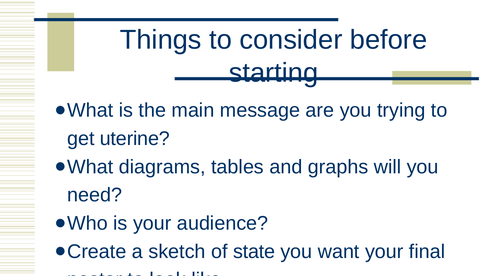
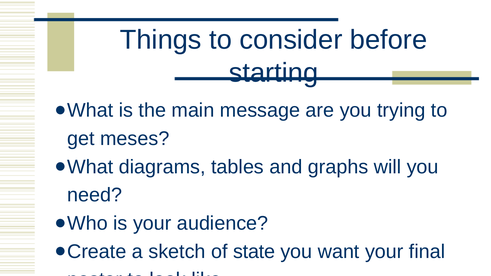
uterine: uterine -> meses
